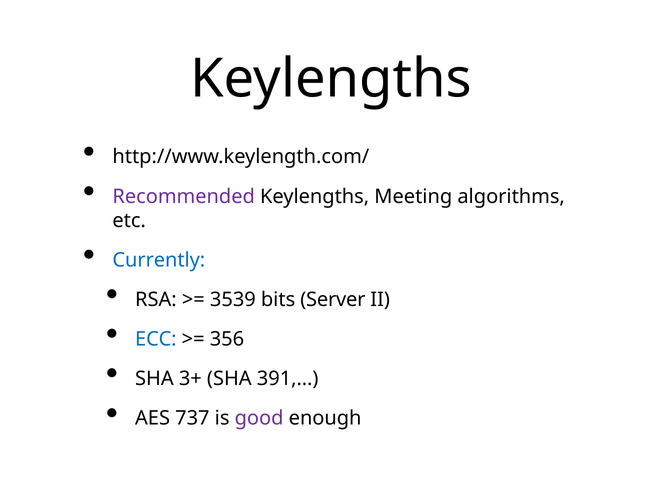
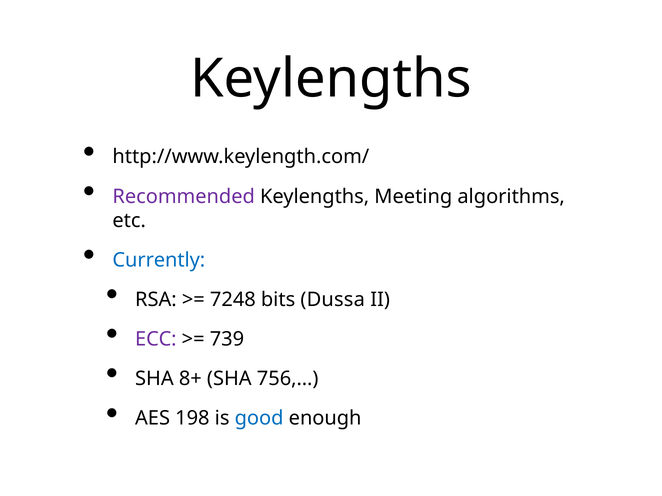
3539: 3539 -> 7248
Server: Server -> Dussa
ECC colour: blue -> purple
356: 356 -> 739
3+: 3+ -> 8+
391,…: 391,… -> 756,…
737: 737 -> 198
good colour: purple -> blue
